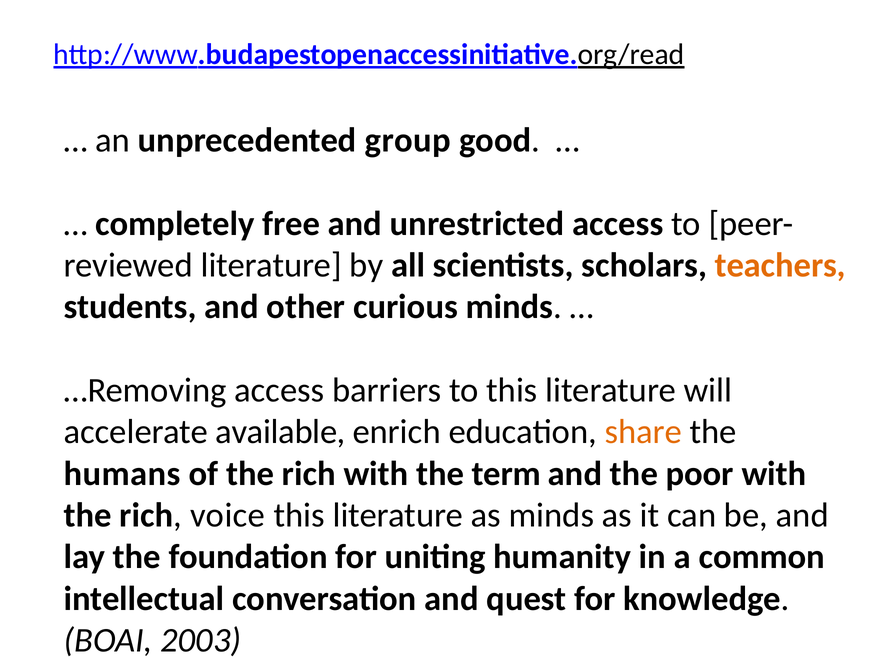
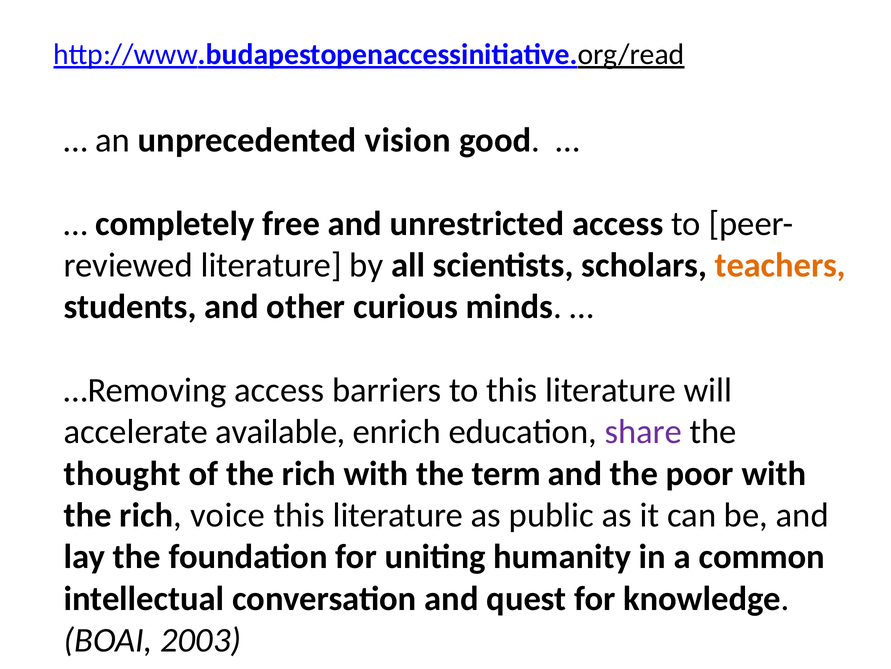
group: group -> vision
share colour: orange -> purple
humans: humans -> thought
as minds: minds -> public
